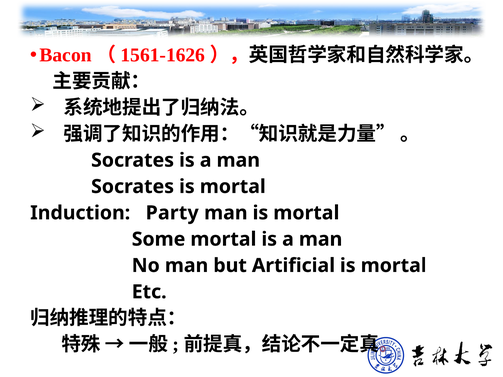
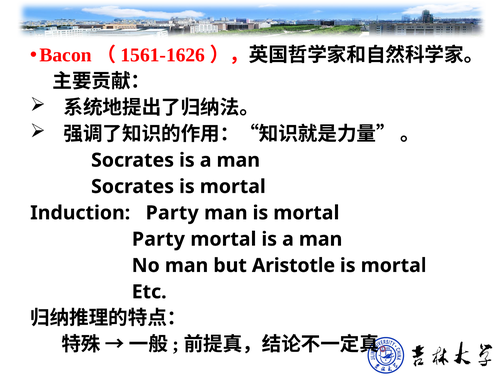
Some at (159, 239): Some -> Party
Artificial: Artificial -> Aristotle
